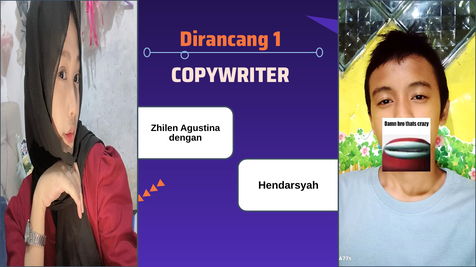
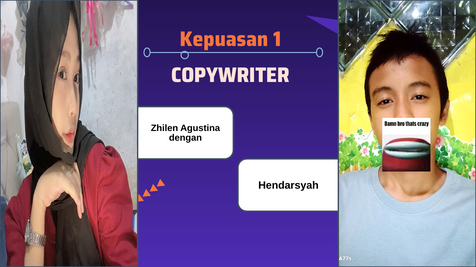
Dirancang: Dirancang -> Kepuasan
